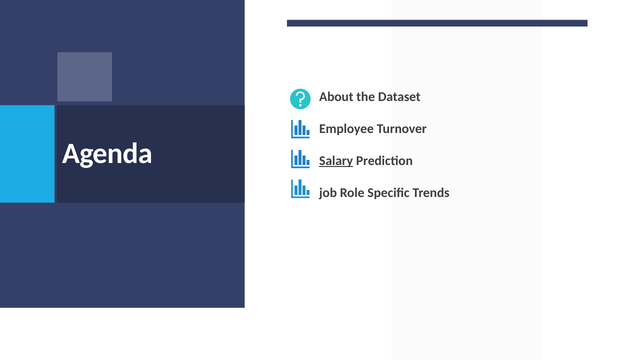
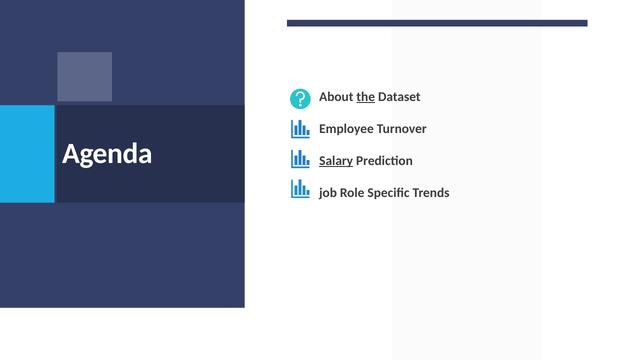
the underline: none -> present
